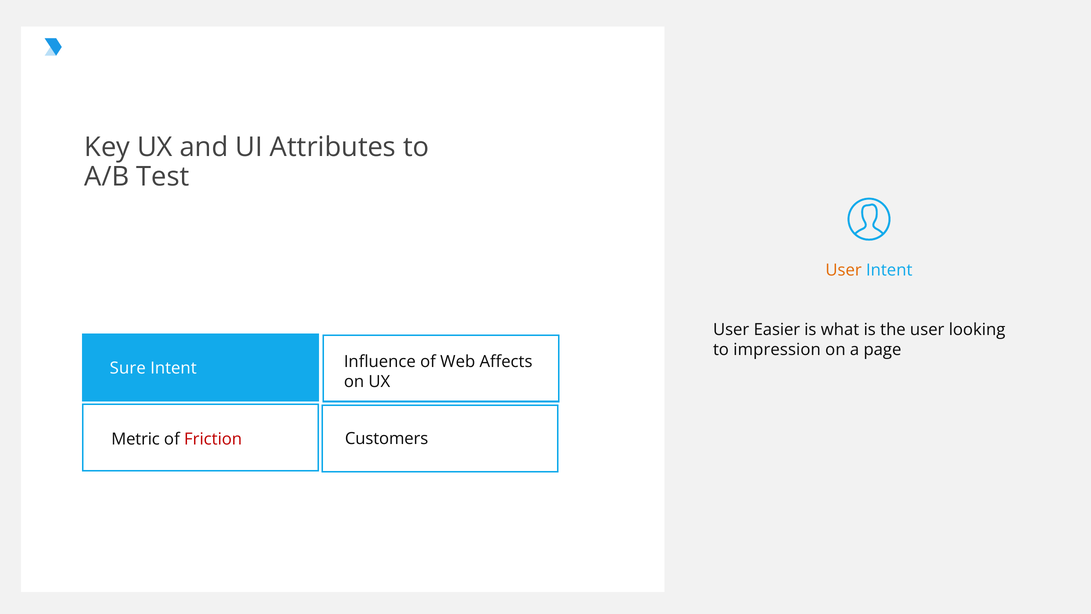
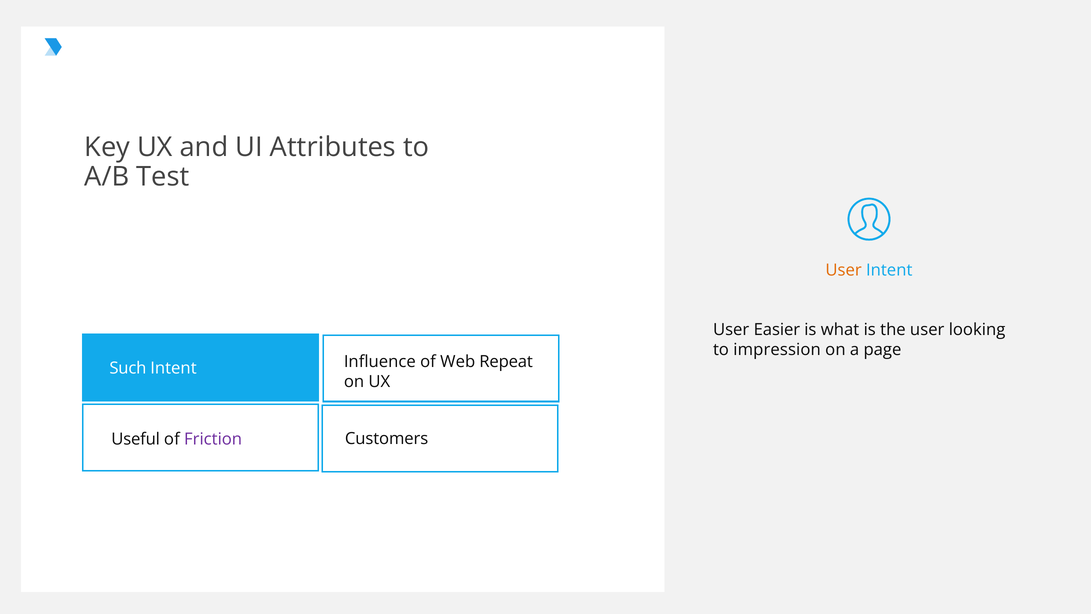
Affects: Affects -> Repeat
Sure: Sure -> Such
Metric: Metric -> Useful
Friction colour: red -> purple
